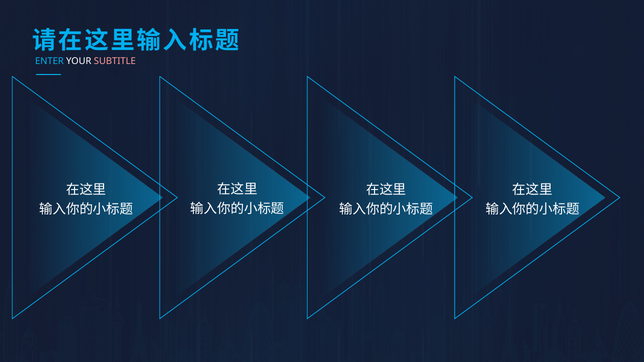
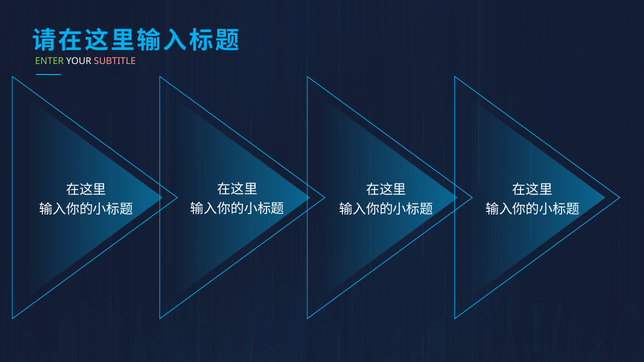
ENTER colour: light blue -> light green
